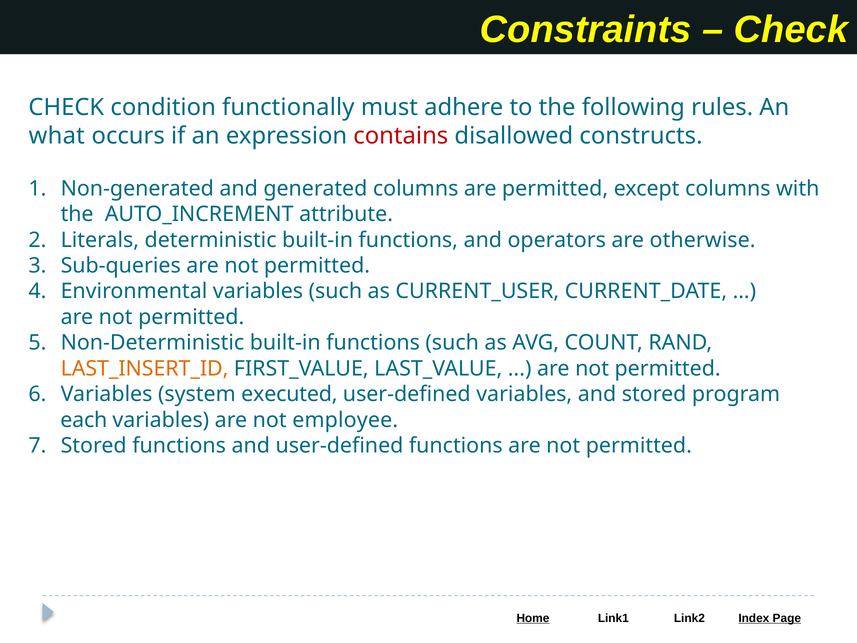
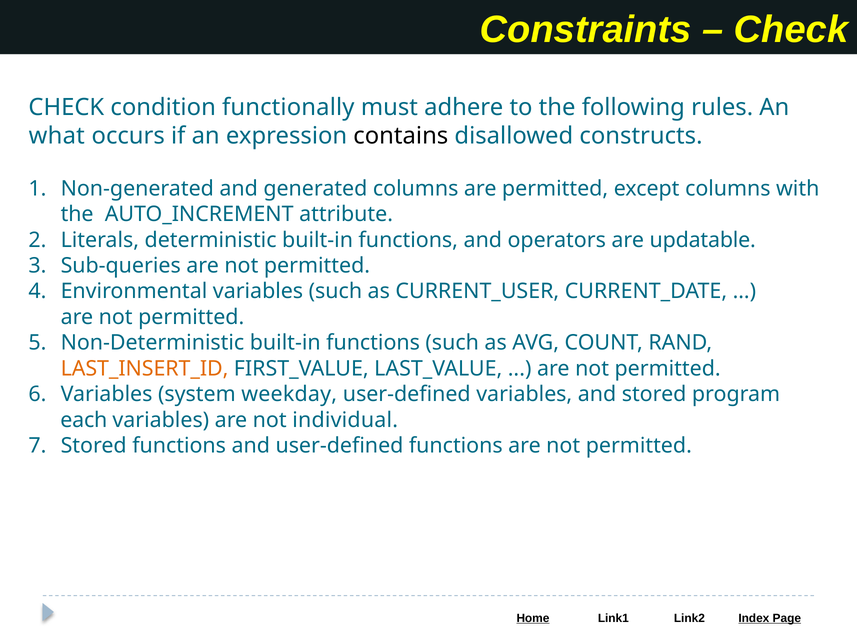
contains colour: red -> black
otherwise: otherwise -> updatable
executed: executed -> weekday
employee: employee -> individual
